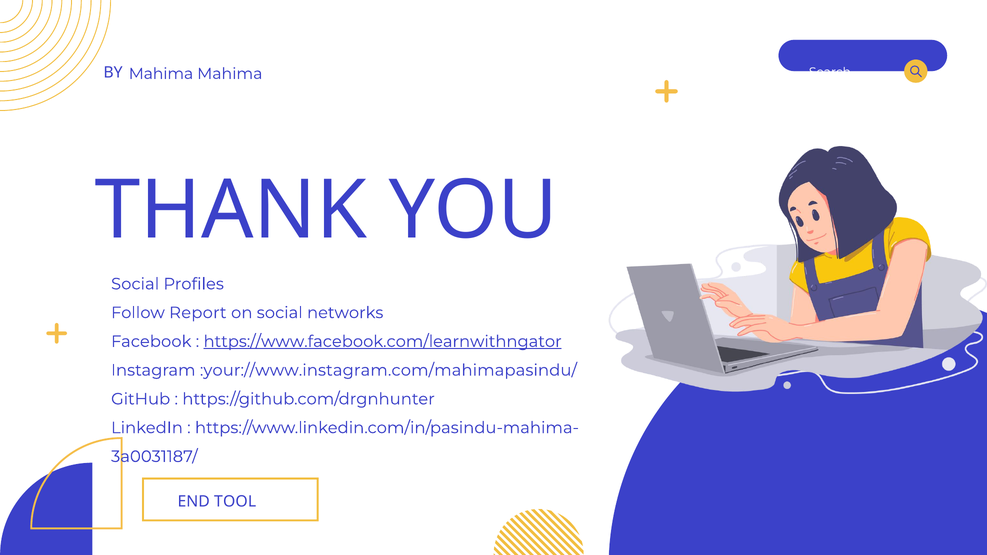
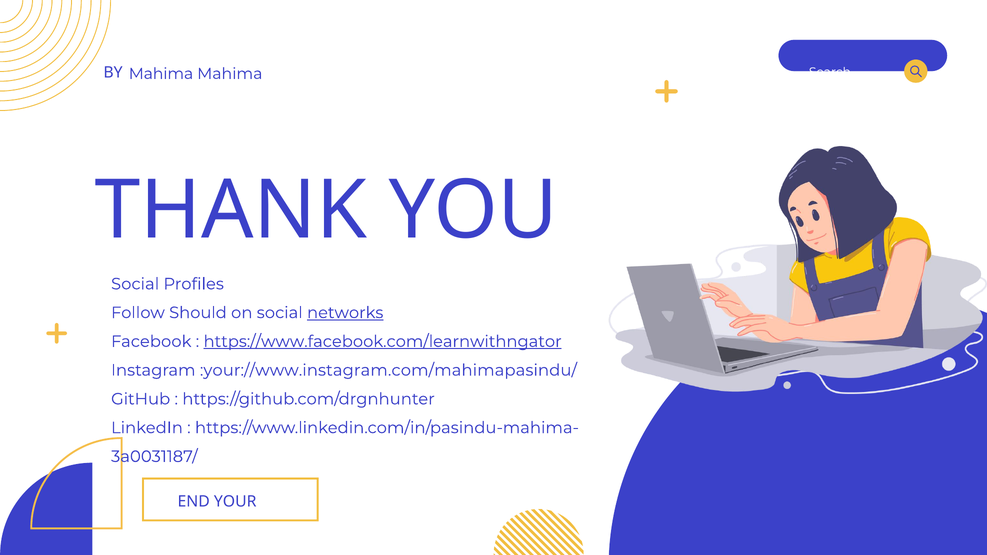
Report: Report -> Should
networks underline: none -> present
TOOL: TOOL -> YOUR
